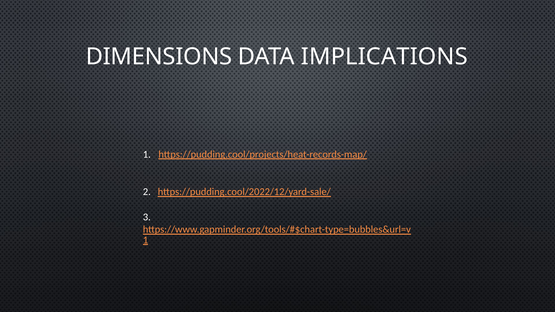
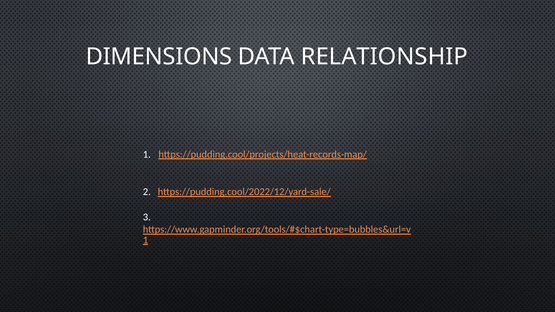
IMPLICATIONS: IMPLICATIONS -> RELATIONSHIP
